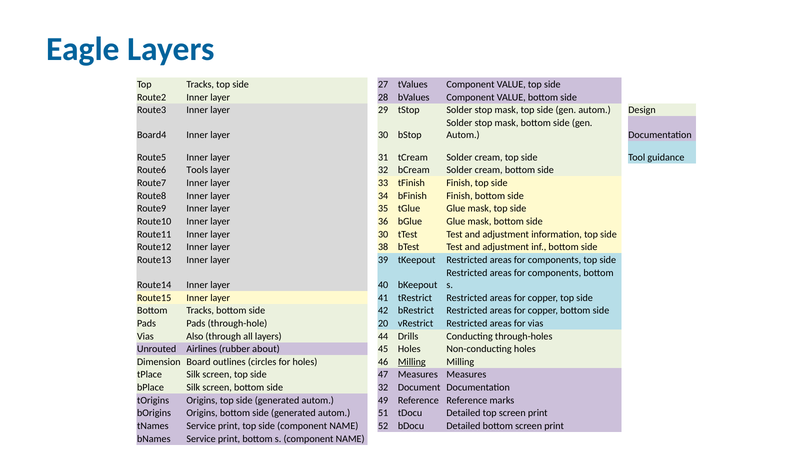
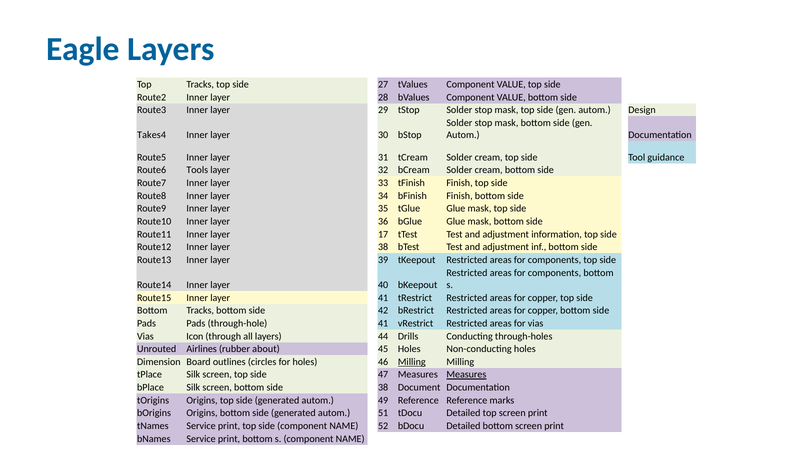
Board4: Board4 -> Takes4
Route11 Inner layer 30: 30 -> 17
through-hole 20: 20 -> 41
Also: Also -> Icon
Measures at (466, 375) underline: none -> present
side 32: 32 -> 38
